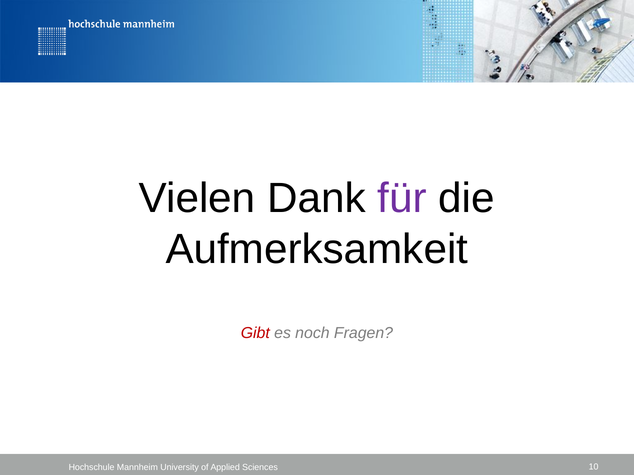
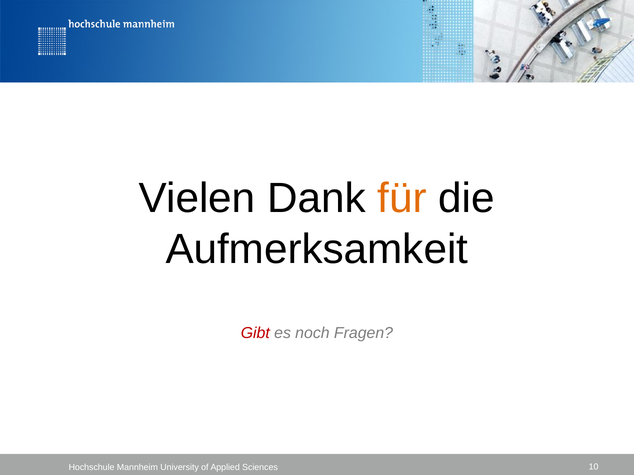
für colour: purple -> orange
